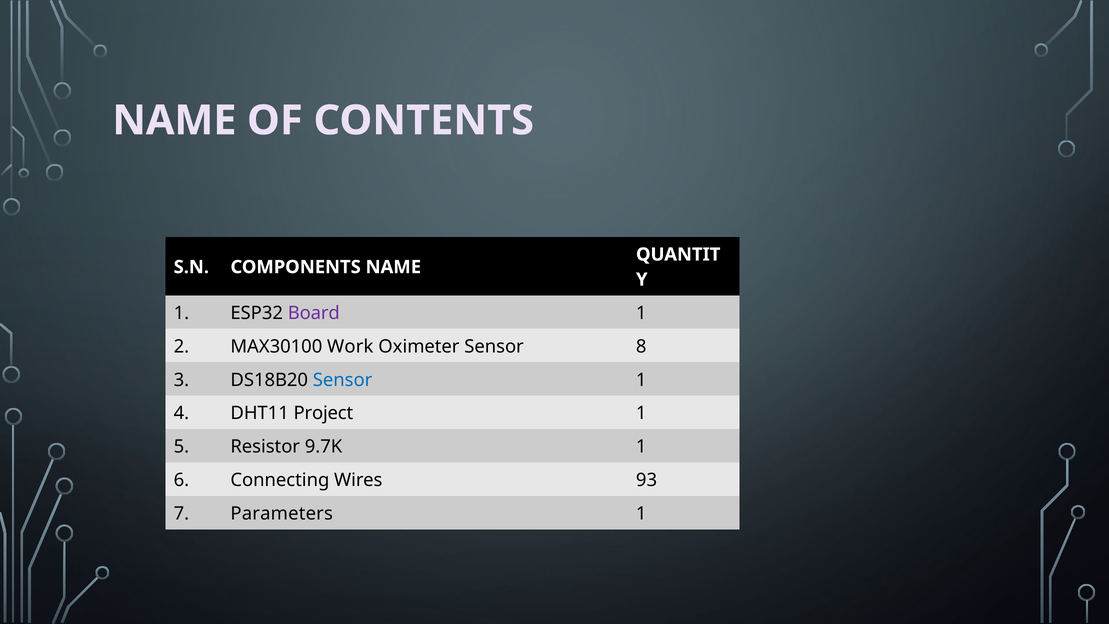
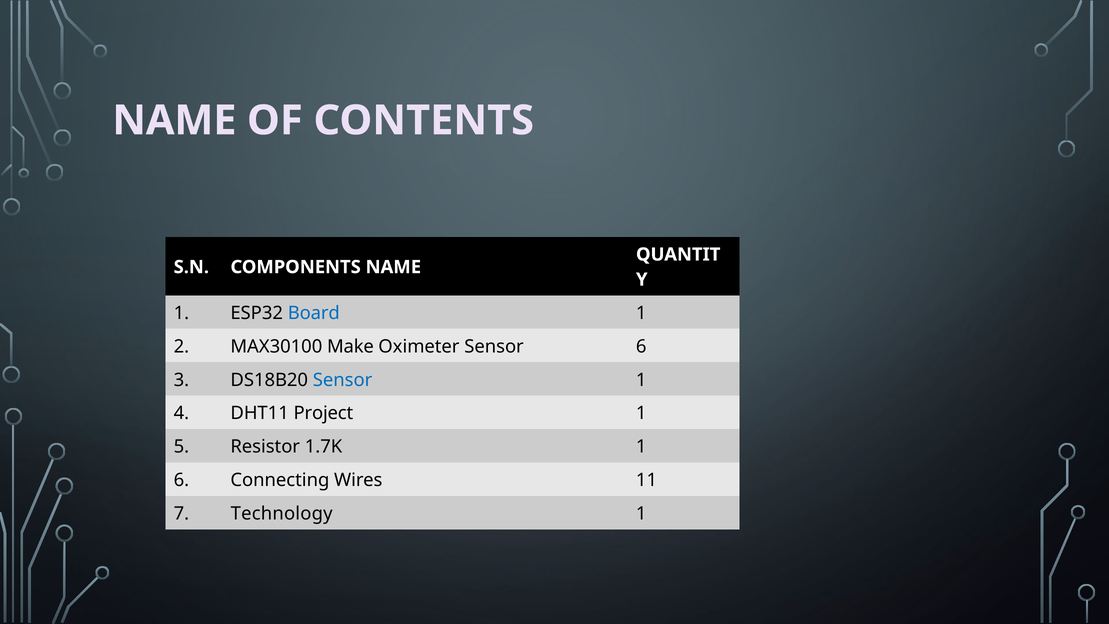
Board colour: purple -> blue
Work: Work -> Make
Sensor 8: 8 -> 6
9.7K: 9.7K -> 1.7K
93: 93 -> 11
Parameters: Parameters -> Technology
